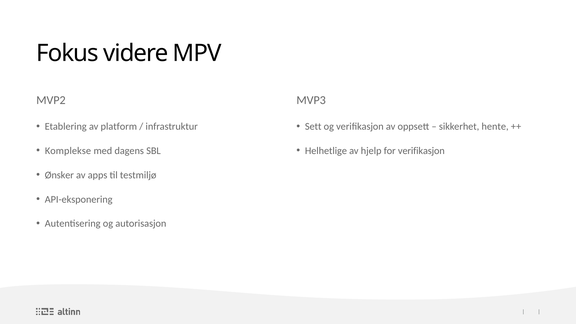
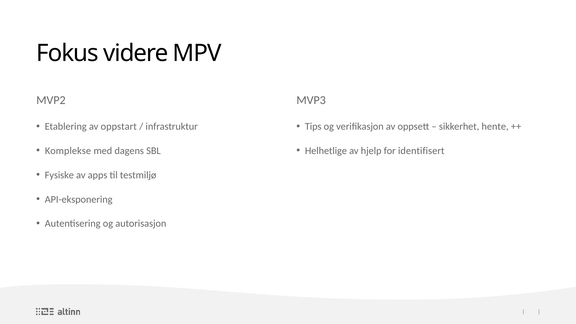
platform: platform -> oppstart
Sett: Sett -> Tips
for verifikasjon: verifikasjon -> identifisert
Ønsker: Ønsker -> Fysiske
